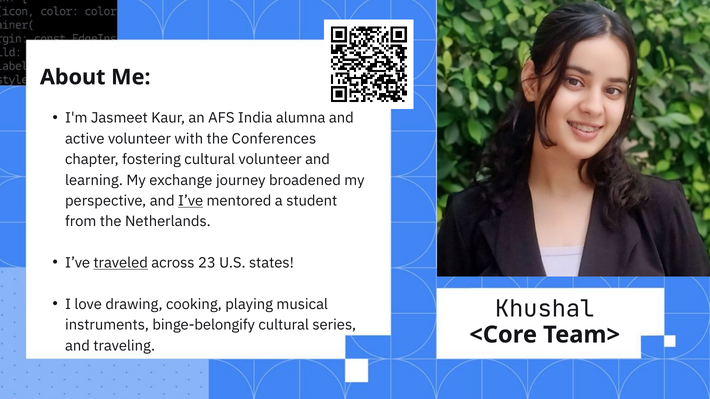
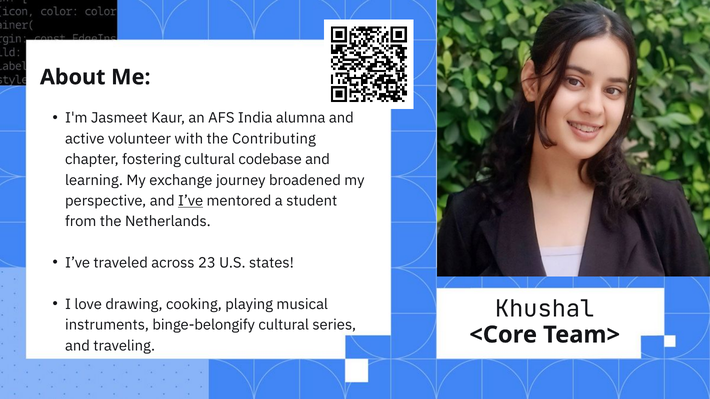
Conferences: Conferences -> Contributing
cultural volunteer: volunteer -> codebase
traveled underline: present -> none
